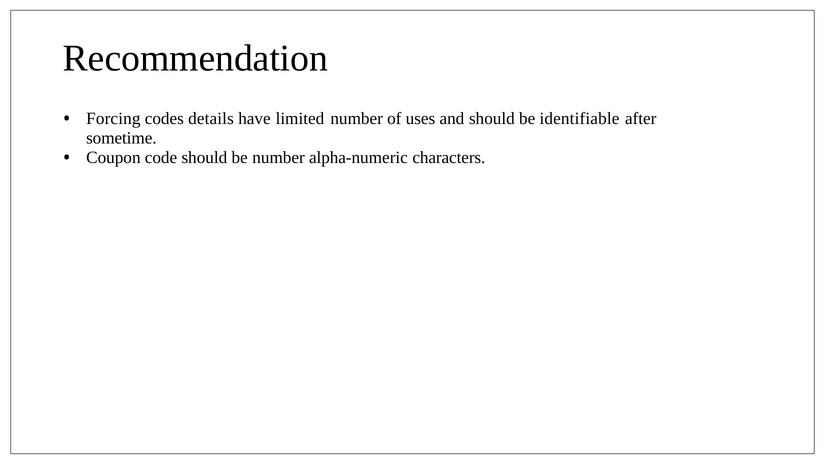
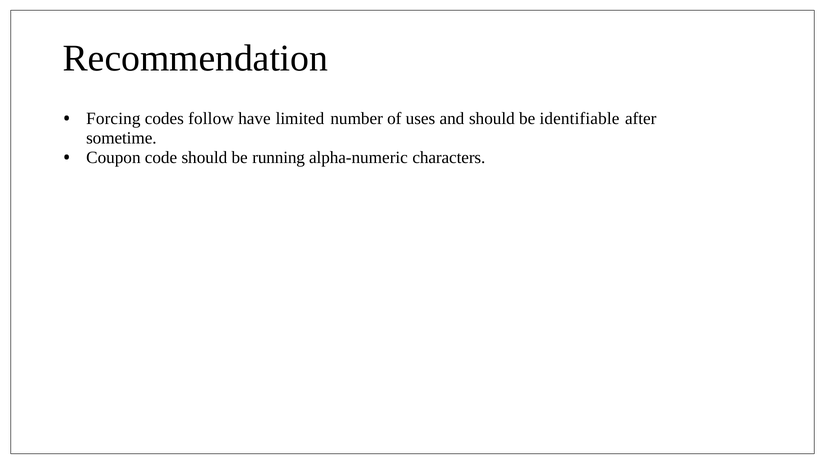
details: details -> follow
be number: number -> running
